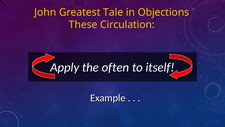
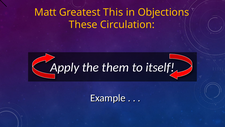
John: John -> Matt
Tale: Tale -> This
often: often -> them
